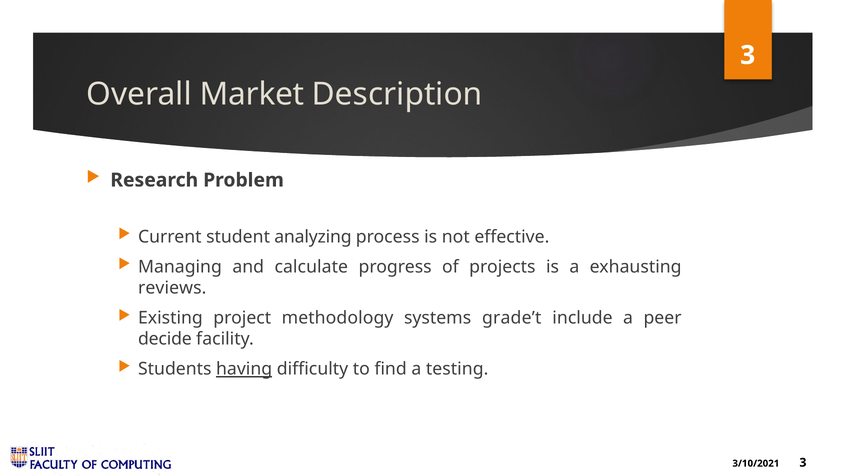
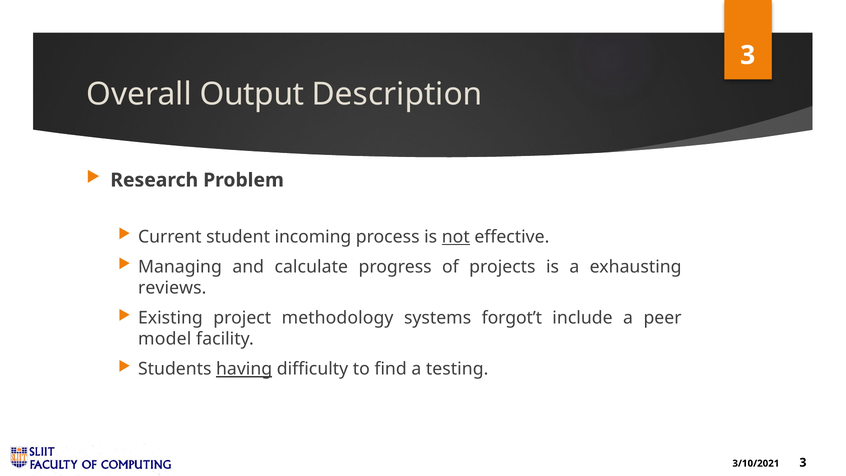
Market: Market -> Output
analyzing: analyzing -> incoming
not underline: none -> present
grade’t: grade’t -> forgot’t
decide: decide -> model
